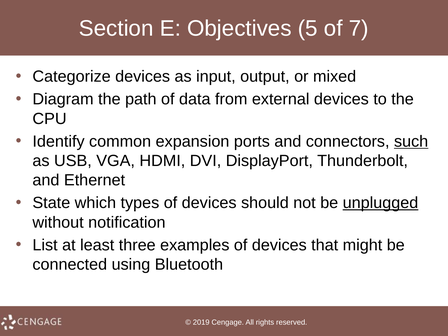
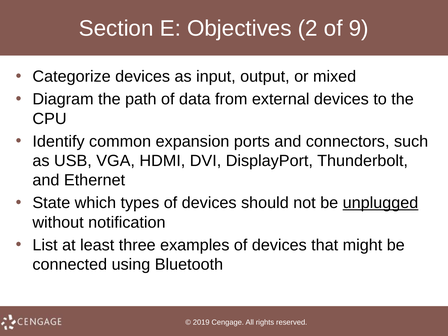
5: 5 -> 2
7: 7 -> 9
such underline: present -> none
